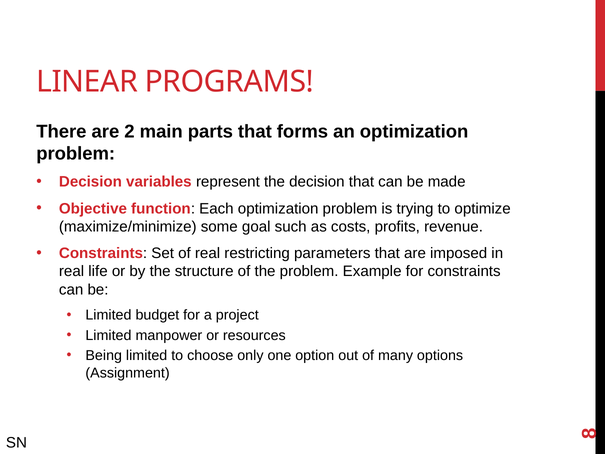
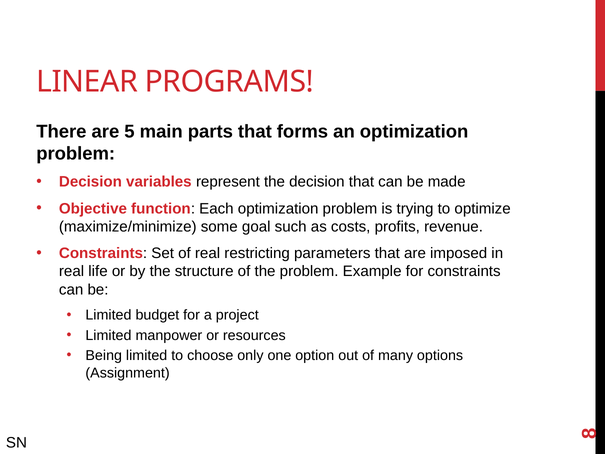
2: 2 -> 5
